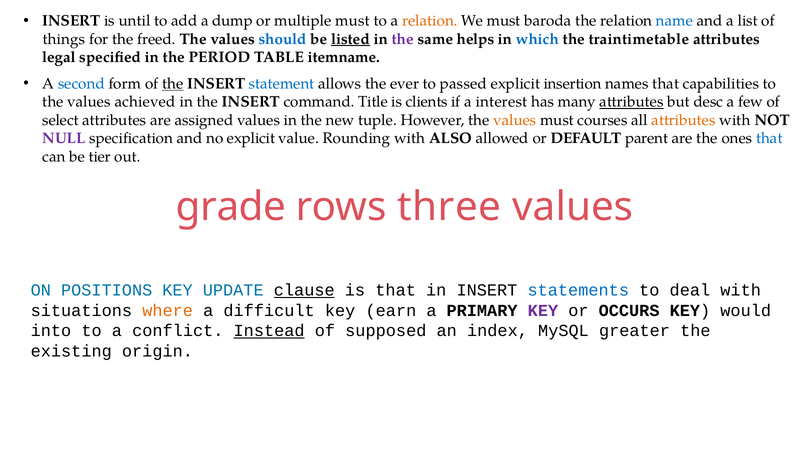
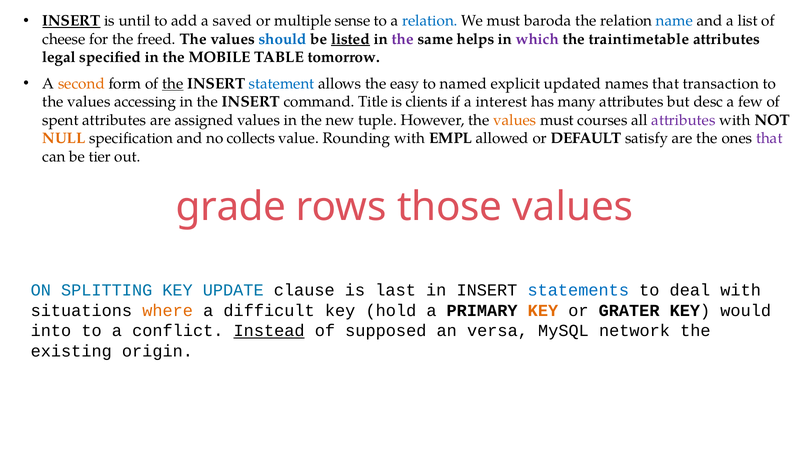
INSERT at (71, 21) underline: none -> present
dump: dump -> saved
multiple must: must -> sense
relation at (430, 21) colour: orange -> blue
things: things -> cheese
which colour: blue -> purple
PERIOD: PERIOD -> MOBILE
itemname: itemname -> tomorrow
second colour: blue -> orange
ever: ever -> easy
passed: passed -> named
insertion: insertion -> updated
capabilities: capabilities -> transaction
achieved: achieved -> accessing
attributes at (631, 102) underline: present -> none
select: select -> spent
attributes at (684, 120) colour: orange -> purple
NULL colour: purple -> orange
no explicit: explicit -> collects
ALSO: ALSO -> EMPL
parent: parent -> satisfy
that at (769, 138) colour: blue -> purple
three: three -> those
POSITIONS: POSITIONS -> SPLITTING
clause underline: present -> none
is that: that -> last
earn: earn -> hold
KEY at (543, 310) colour: purple -> orange
OCCURS: OCCURS -> GRATER
index: index -> versa
greater: greater -> network
